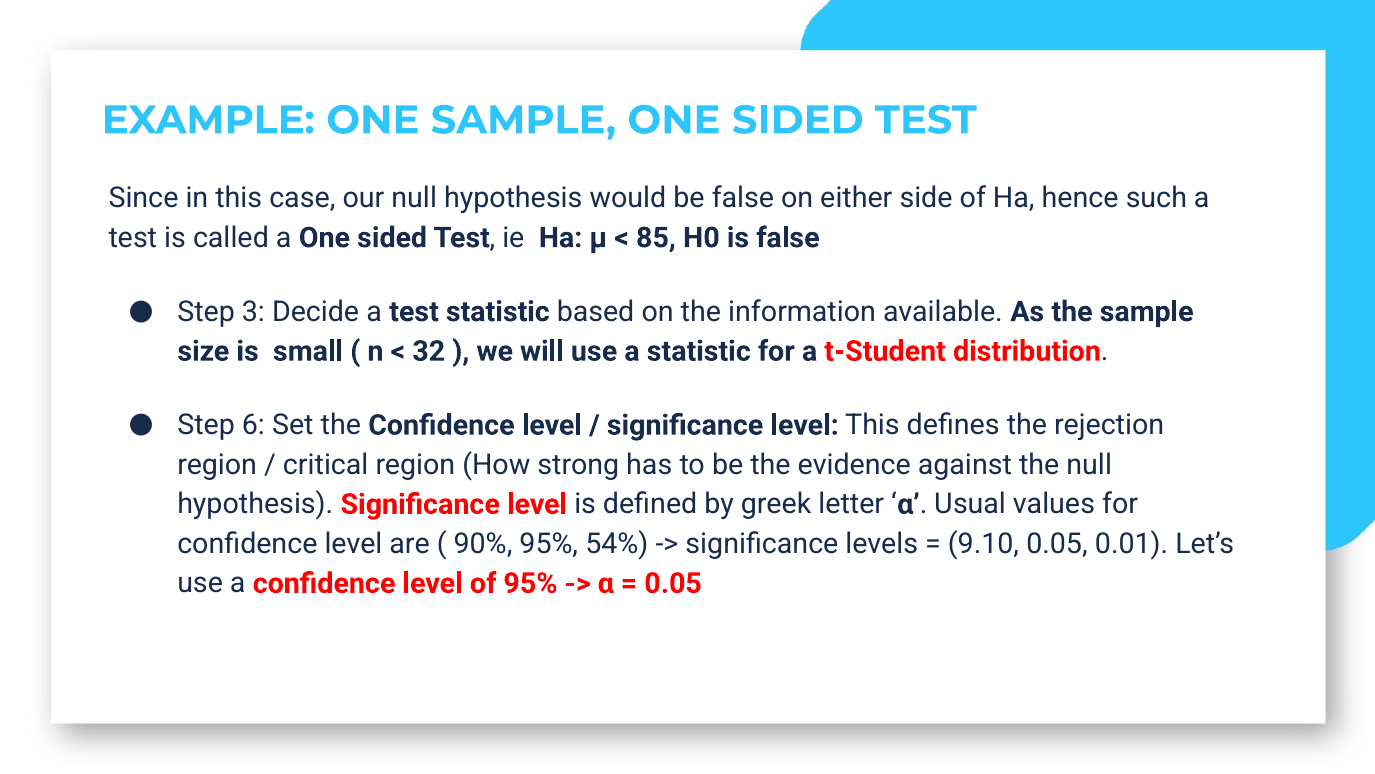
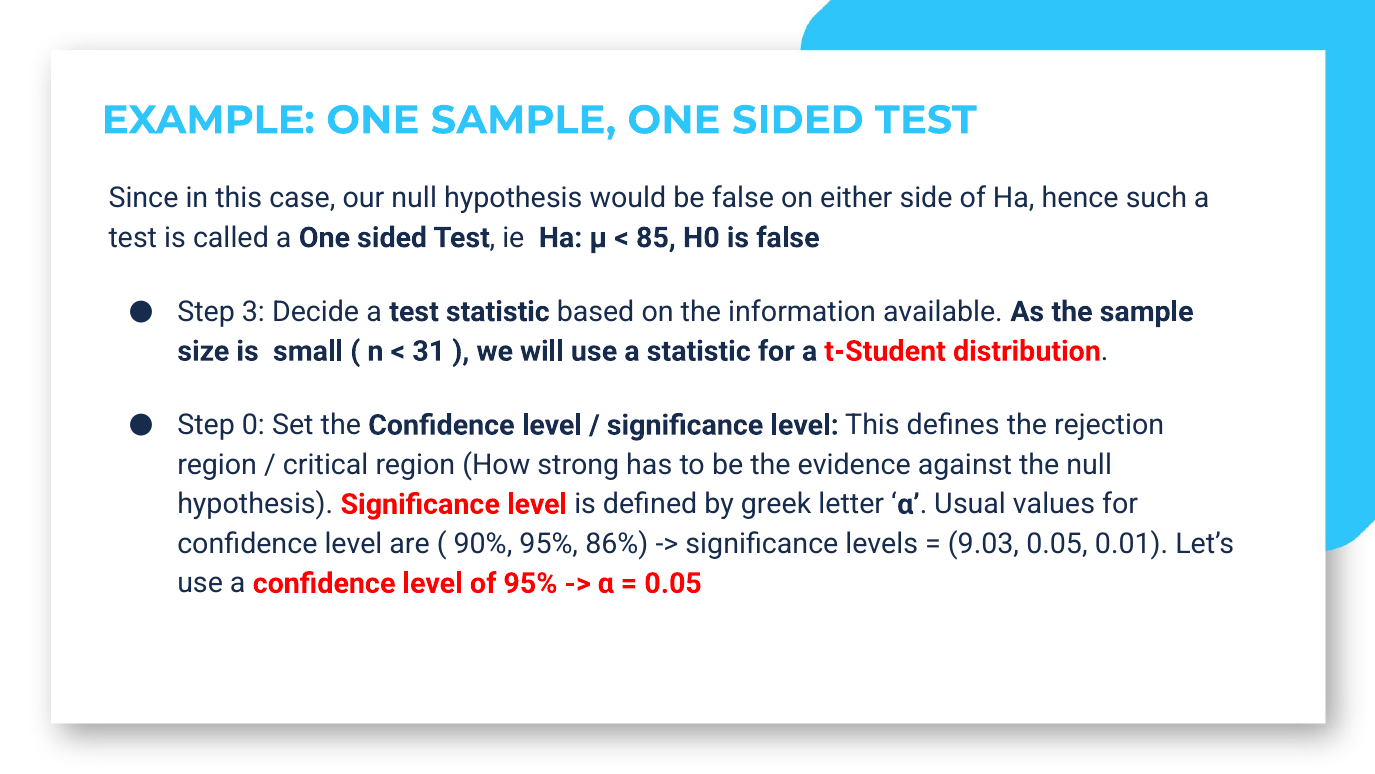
32: 32 -> 31
6: 6 -> 0
54%: 54% -> 86%
9.10: 9.10 -> 9.03
